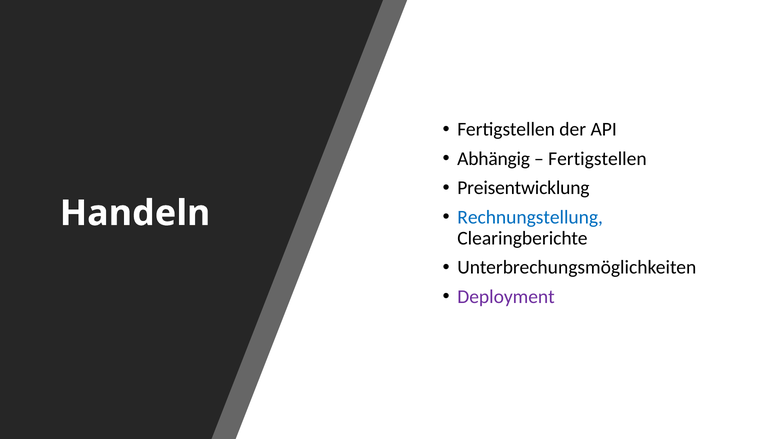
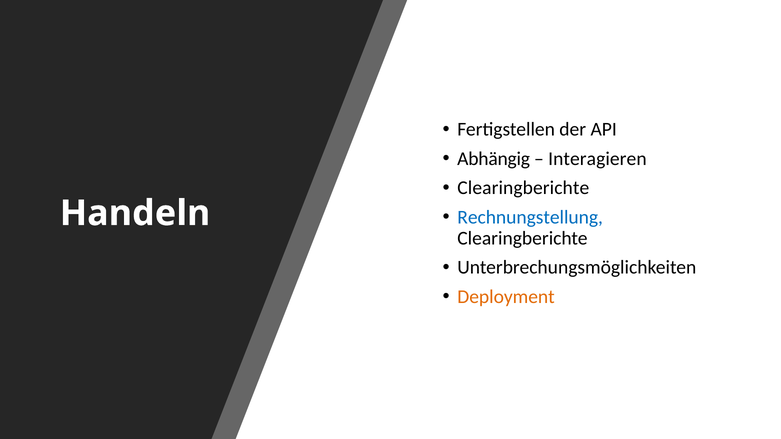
Fertigstellen at (597, 159): Fertigstellen -> Interagieren
Preisentwicklung at (523, 188): Preisentwicklung -> Clearingberichte
Deployment colour: purple -> orange
